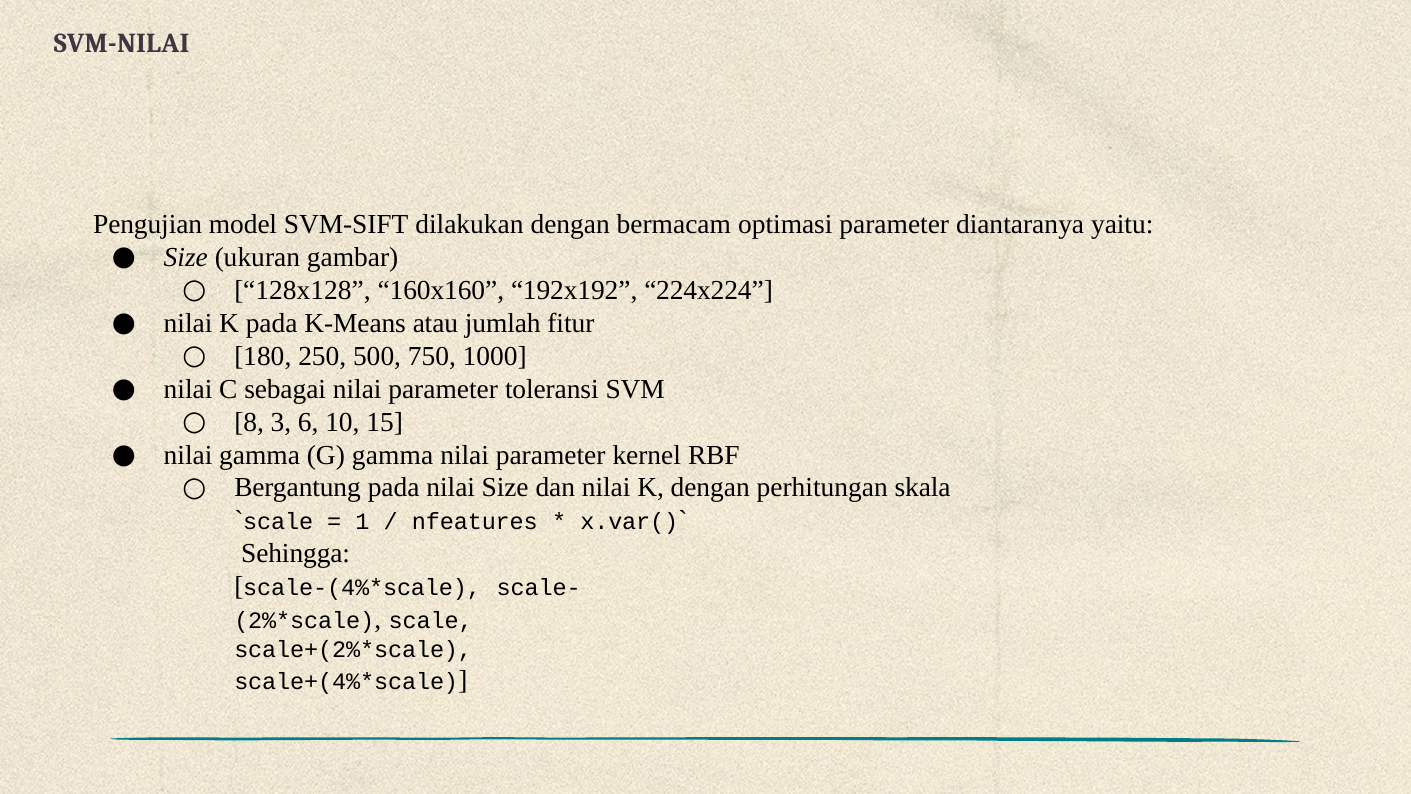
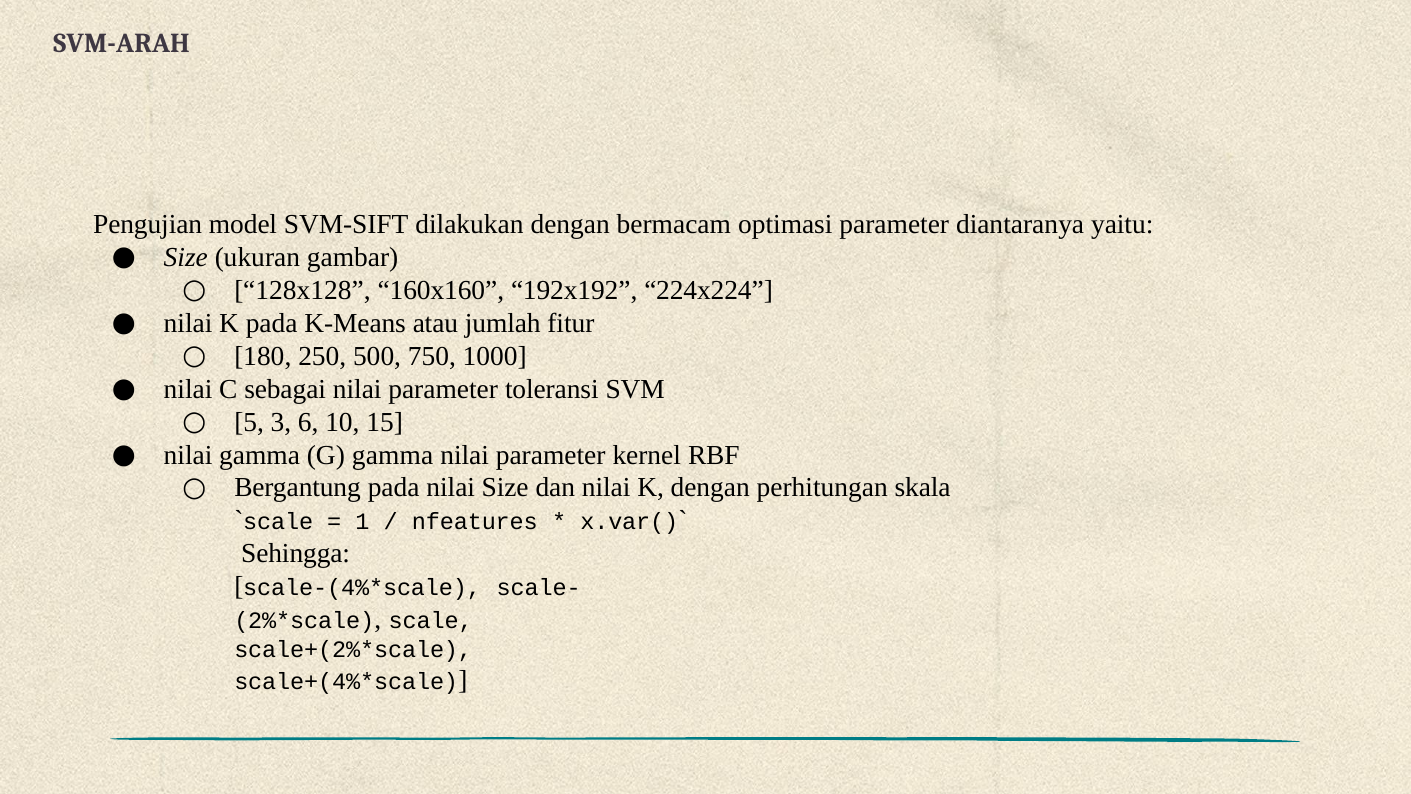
SVM-NILAI: SVM-NILAI -> SVM-ARAH
8: 8 -> 5
